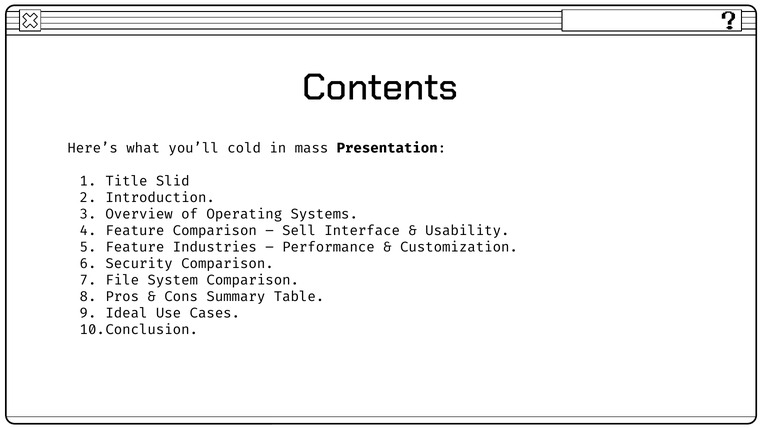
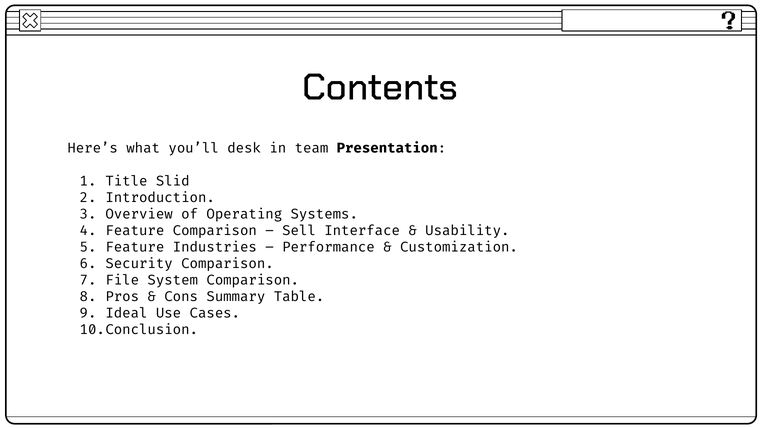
cold: cold -> desk
mass: mass -> team
